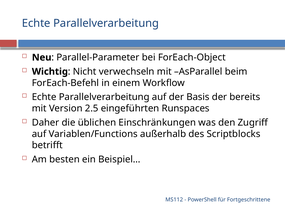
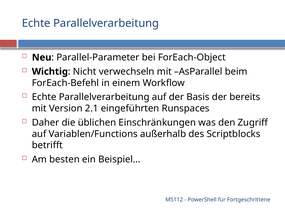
2.5: 2.5 -> 2.1
